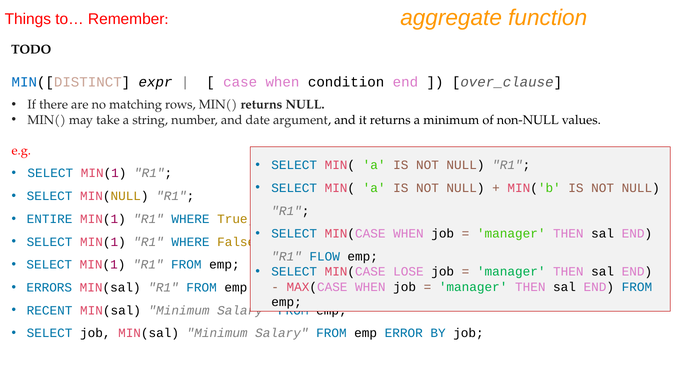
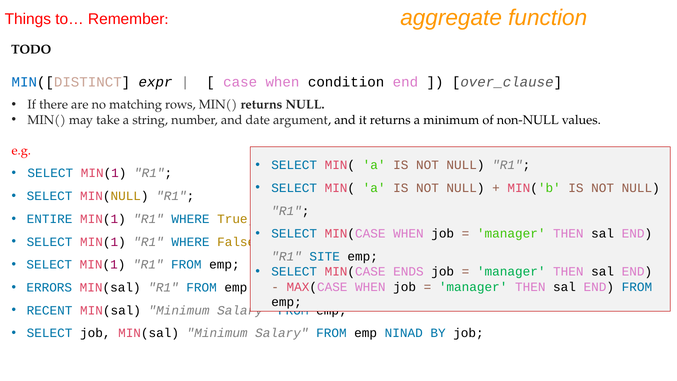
FLOW: FLOW -> SITE
LOSE: LOSE -> ENDS
ERROR: ERROR -> NINAD
